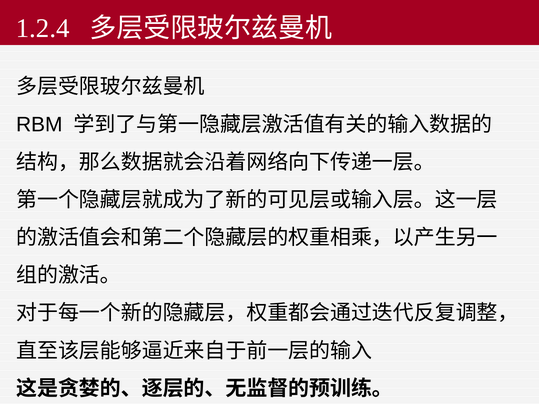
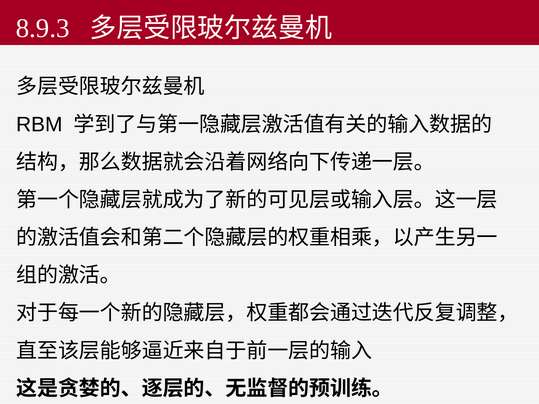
1.2.4: 1.2.4 -> 8.9.3
